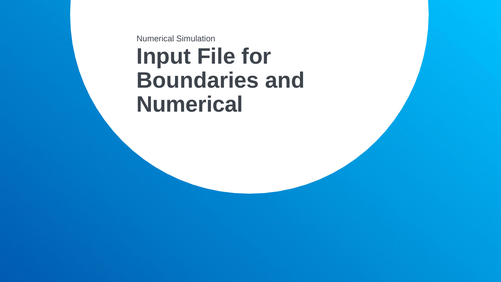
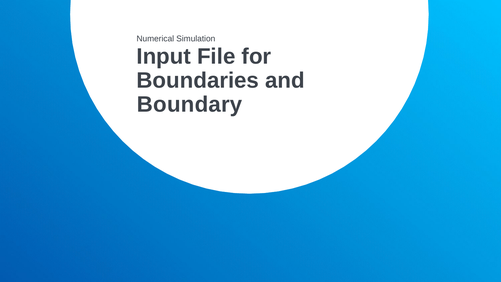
Numerical at (190, 104): Numerical -> Boundary
